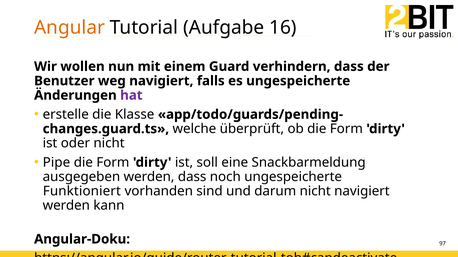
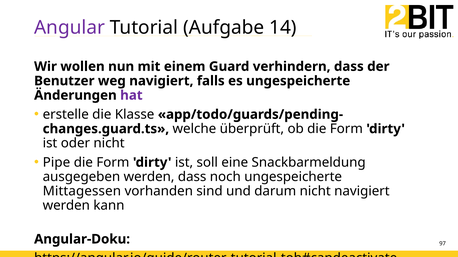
Angular colour: orange -> purple
16: 16 -> 14
Funktioniert: Funktioniert -> Mittagessen
